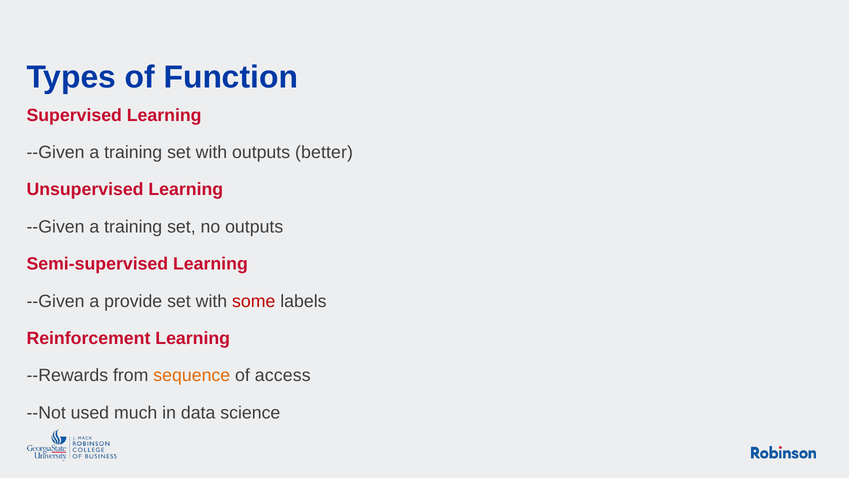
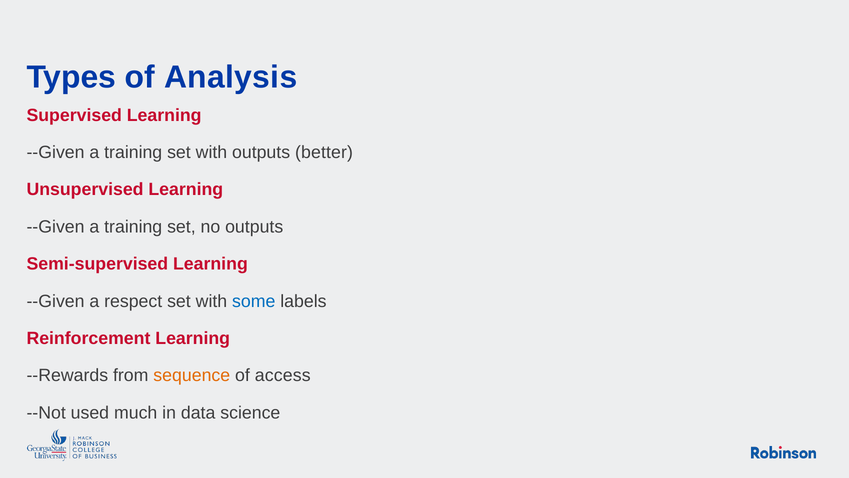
Function: Function -> Analysis
provide: provide -> respect
some colour: red -> blue
